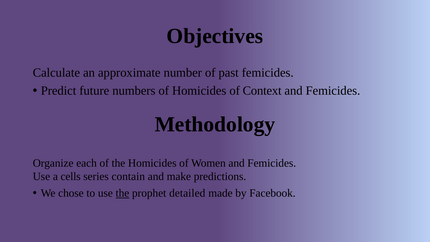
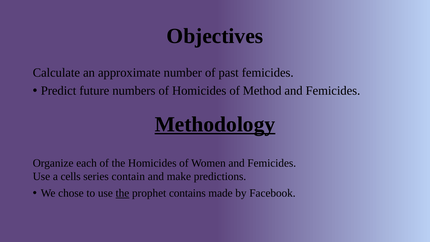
Context: Context -> Method
Methodology underline: none -> present
detailed: detailed -> contains
